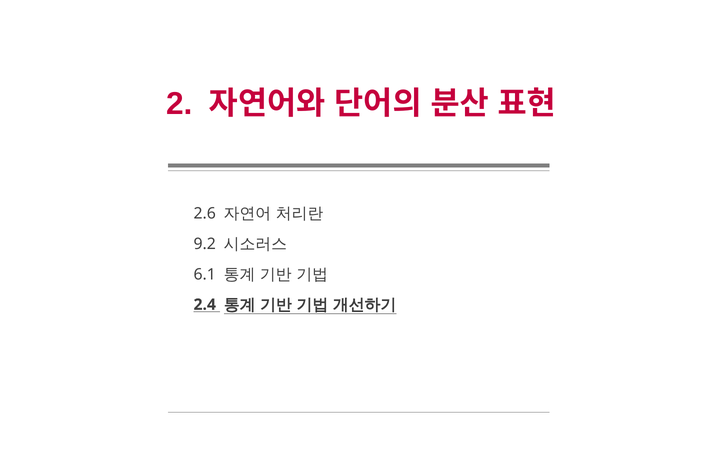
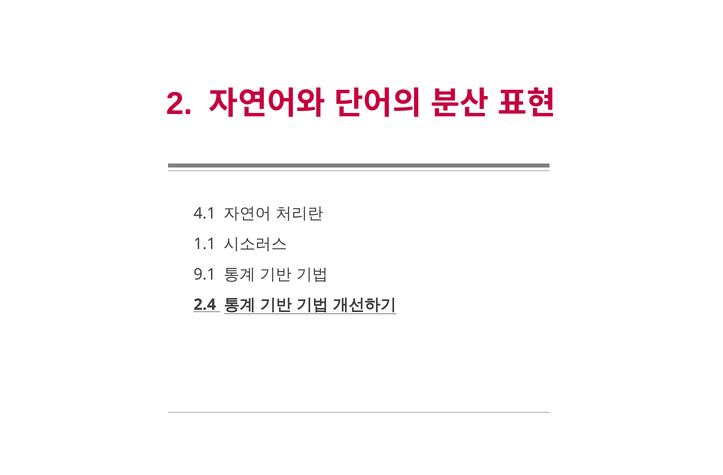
2.6: 2.6 -> 4.1
9.2: 9.2 -> 1.1
6.1: 6.1 -> 9.1
